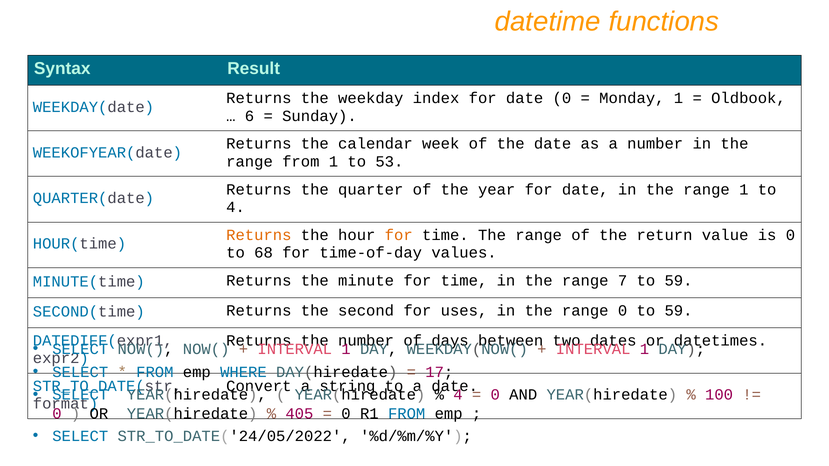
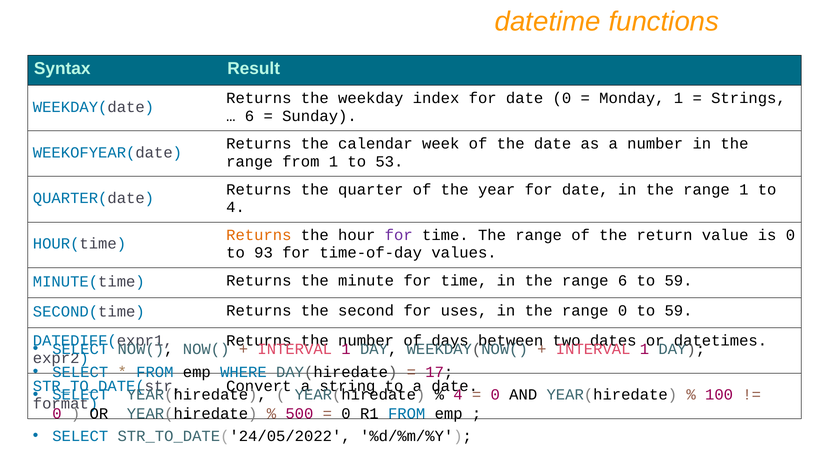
Oldbook: Oldbook -> Strings
for at (399, 235) colour: orange -> purple
68: 68 -> 93
range 7: 7 -> 6
405: 405 -> 500
